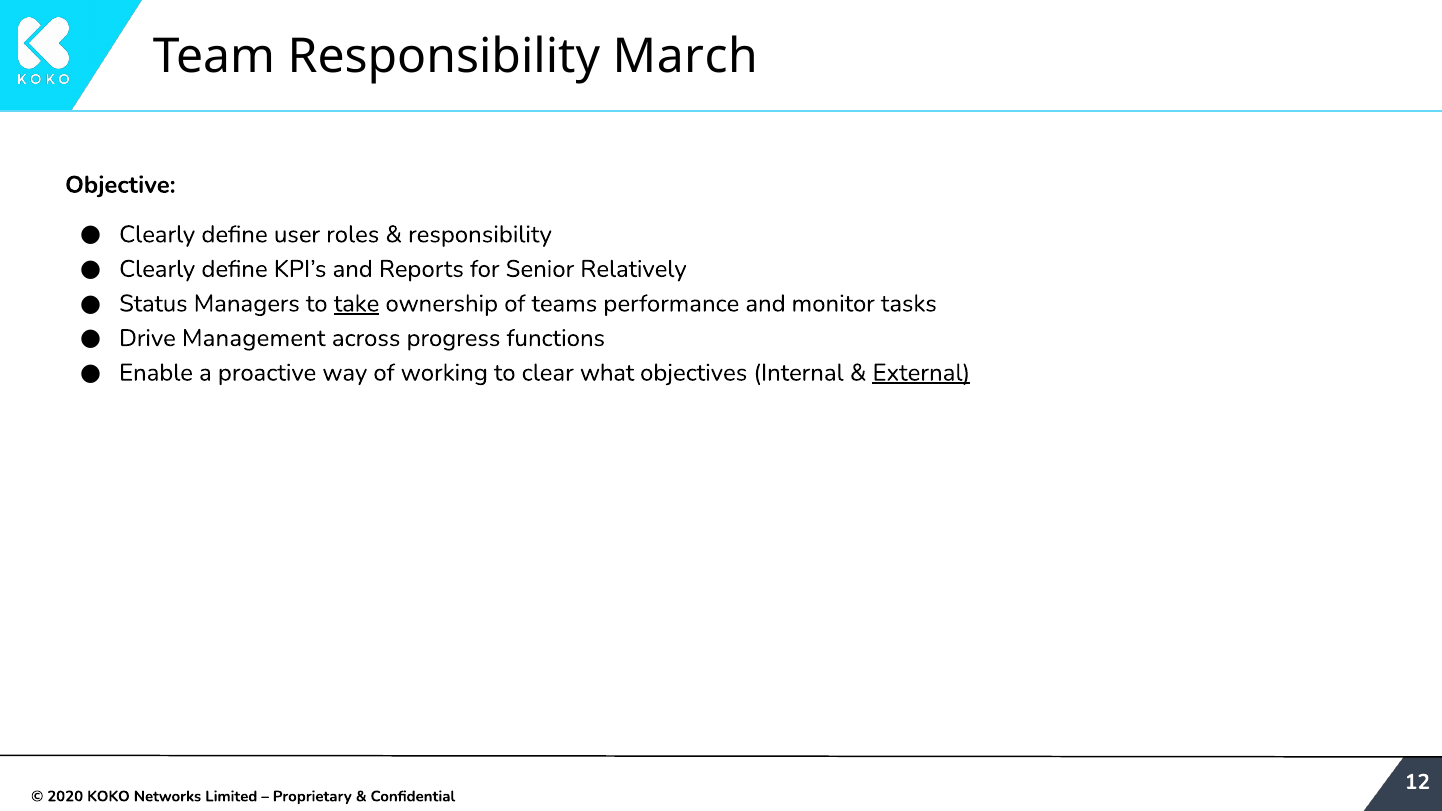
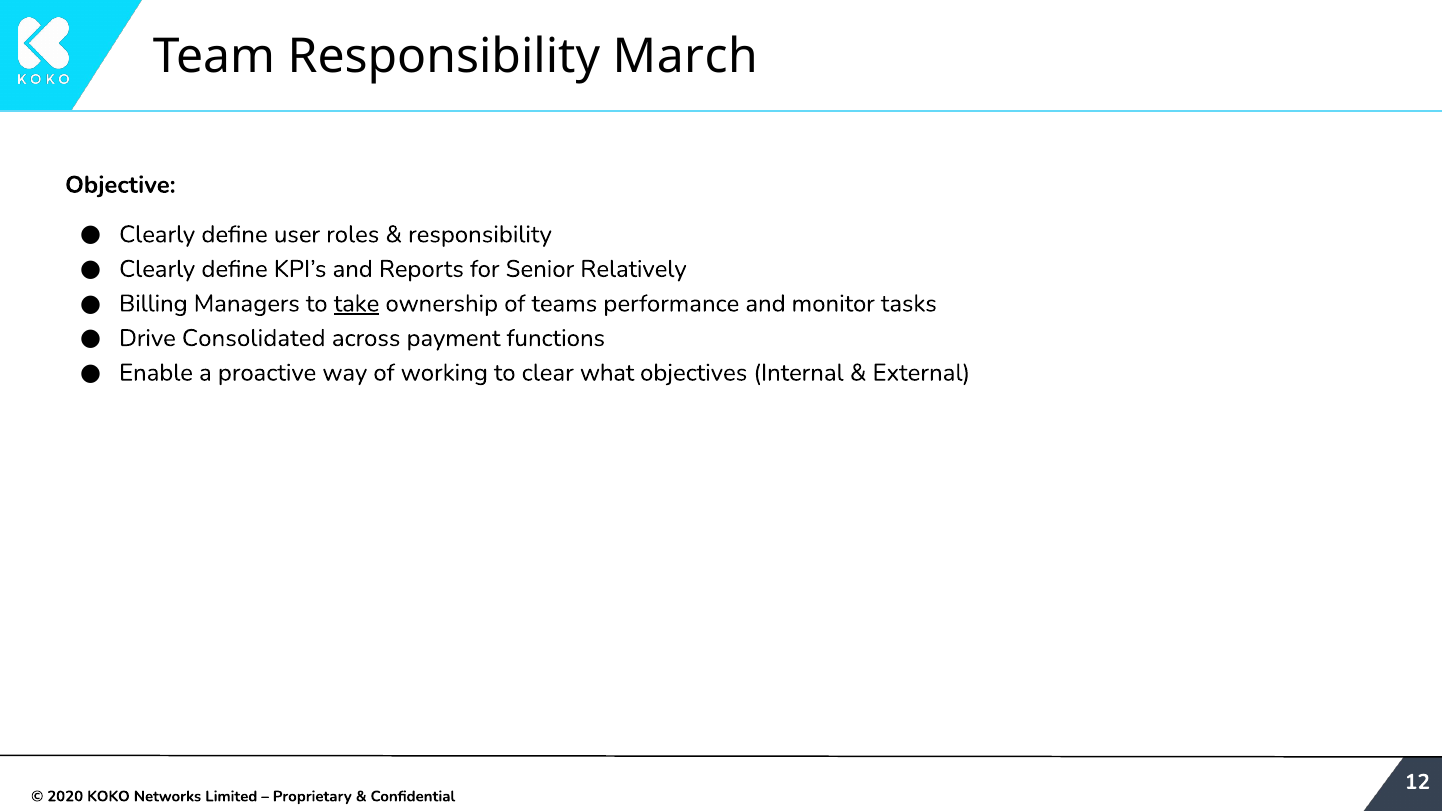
Status: Status -> Billing
Management: Management -> Consolidated
progress: progress -> payment
External underline: present -> none
